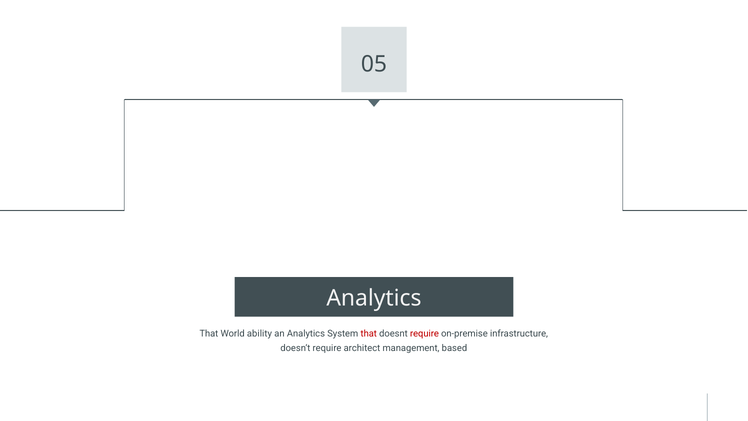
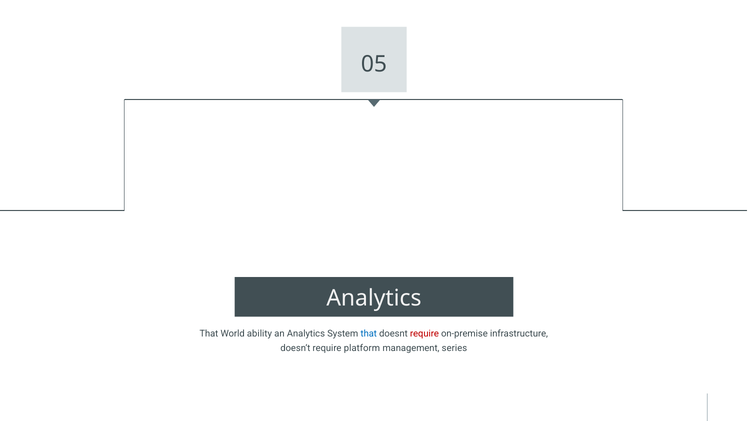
that at (369, 333) colour: red -> blue
architect: architect -> platform
based: based -> series
